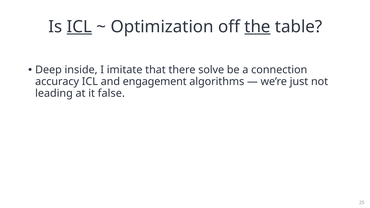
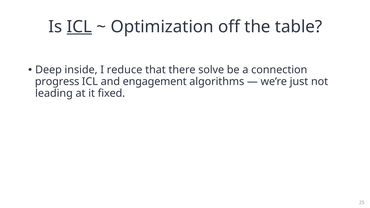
the underline: present -> none
imitate: imitate -> reduce
accuracy: accuracy -> progress
false: false -> fixed
